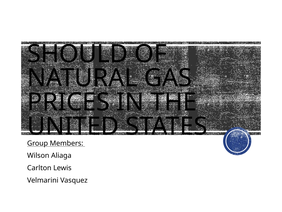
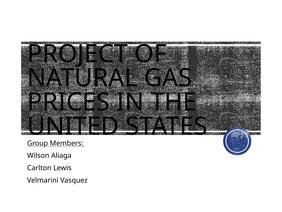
SHOULD: SHOULD -> PROJECT
